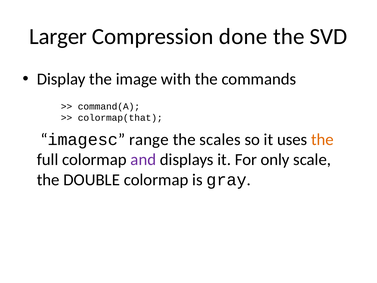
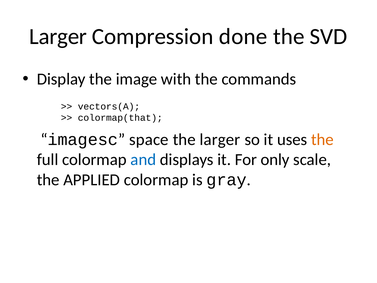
command(A: command(A -> vectors(A
range: range -> space
the scales: scales -> larger
and colour: purple -> blue
DOUBLE: DOUBLE -> APPLIED
